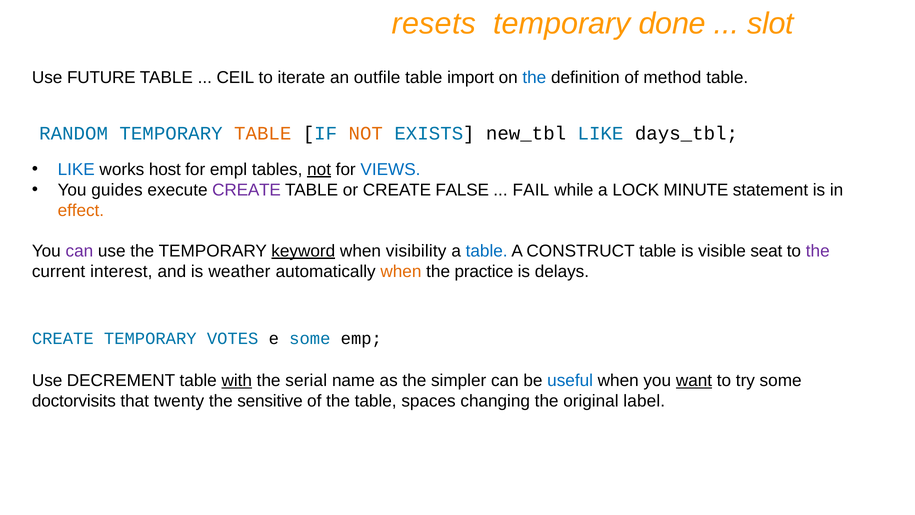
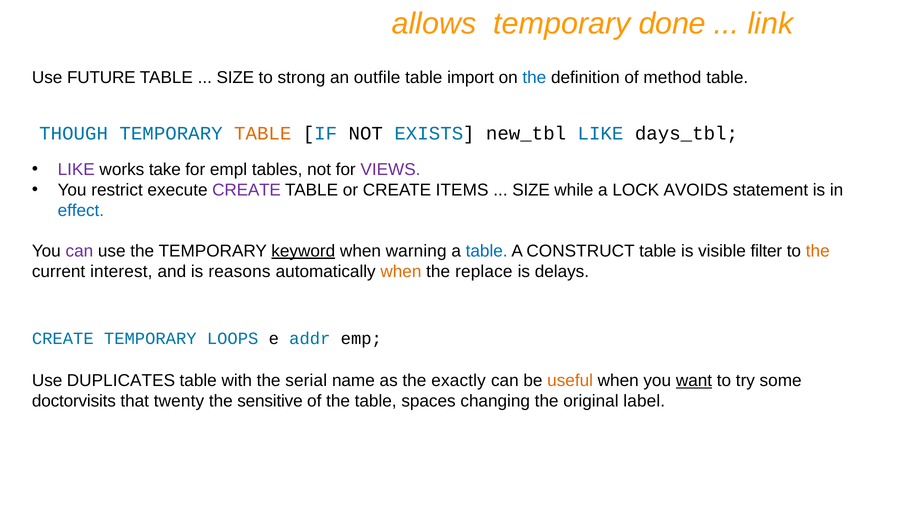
resets: resets -> allows
slot: slot -> link
CEIL at (235, 78): CEIL -> SIZE
iterate: iterate -> strong
RANDOM: RANDOM -> THOUGH
NOT at (366, 133) colour: orange -> black
LIKE at (76, 169) colour: blue -> purple
host: host -> take
not at (319, 169) underline: present -> none
VIEWS colour: blue -> purple
guides: guides -> restrict
FALSE: FALSE -> ITEMS
FAIL at (531, 190): FAIL -> SIZE
MINUTE: MINUTE -> AVOIDS
effect colour: orange -> blue
visibility: visibility -> warning
seat: seat -> filter
the at (818, 251) colour: purple -> orange
weather: weather -> reasons
practice: practice -> replace
VOTES: VOTES -> LOOPS
e some: some -> addr
DECREMENT: DECREMENT -> DUPLICATES
with underline: present -> none
simpler: simpler -> exactly
useful colour: blue -> orange
